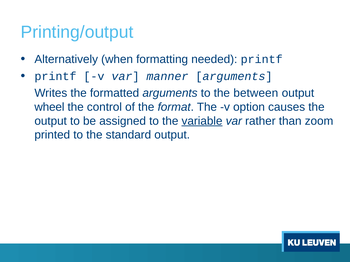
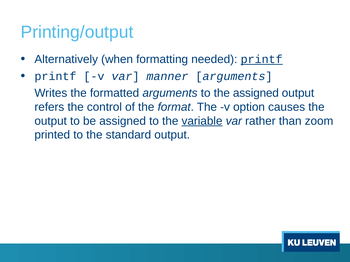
printf at (262, 59) underline: none -> present
the between: between -> assigned
wheel: wheel -> refers
